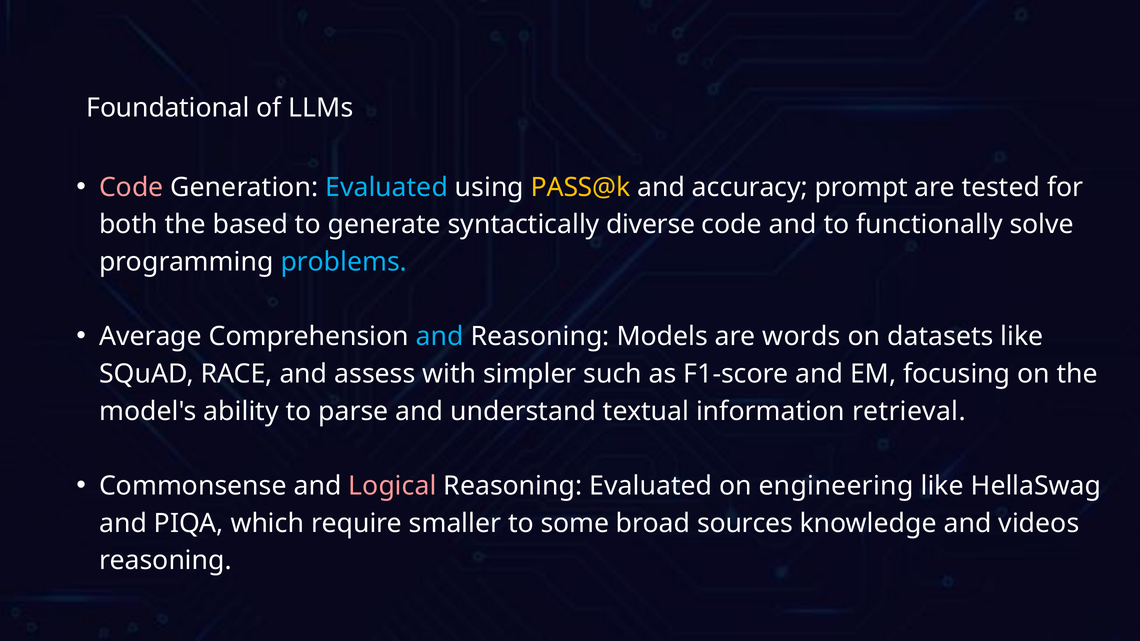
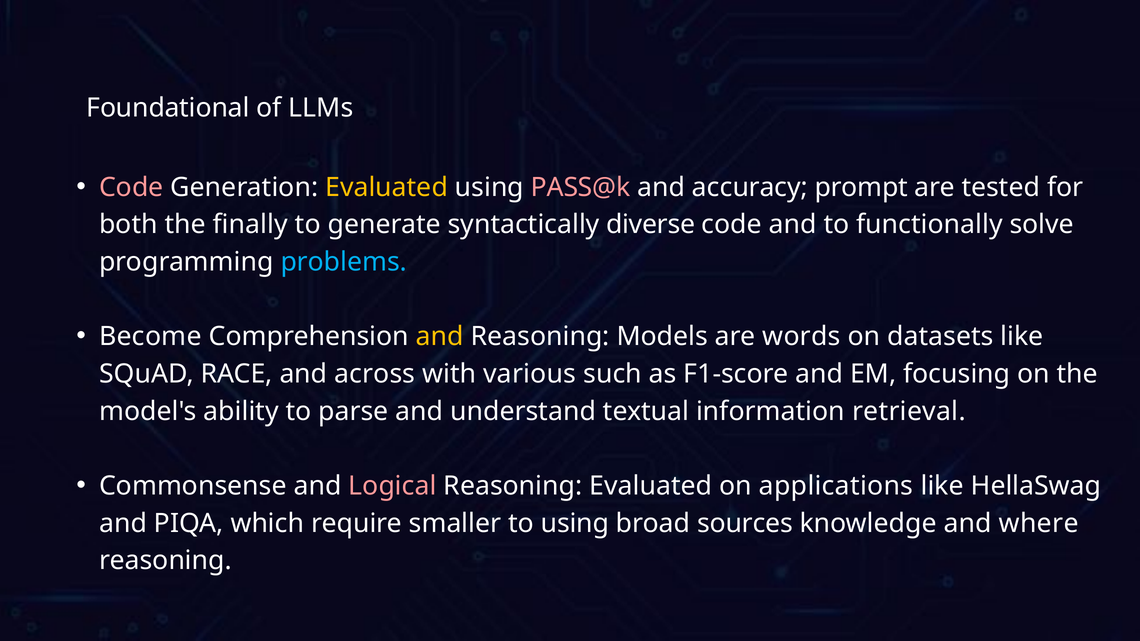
Evaluated at (387, 187) colour: light blue -> yellow
PASS@k colour: yellow -> pink
based: based -> finally
Average: Average -> Become
and at (440, 337) colour: light blue -> yellow
assess: assess -> across
simpler: simpler -> various
engineering: engineering -> applications
to some: some -> using
videos: videos -> where
